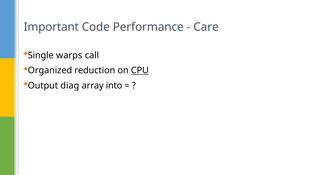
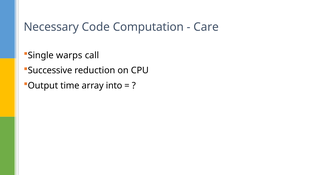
Important: Important -> Necessary
Performance: Performance -> Computation
Organized: Organized -> Successive
CPU underline: present -> none
diag: diag -> time
